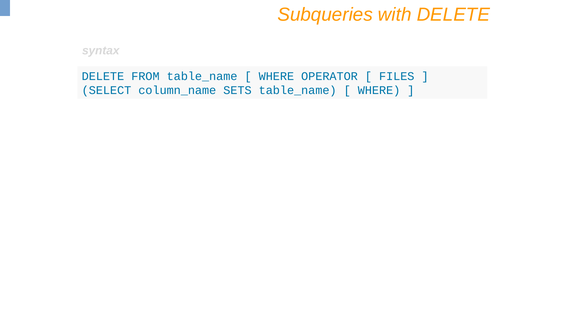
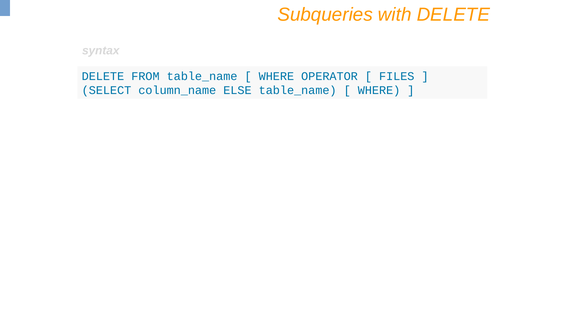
SETS: SETS -> ELSE
